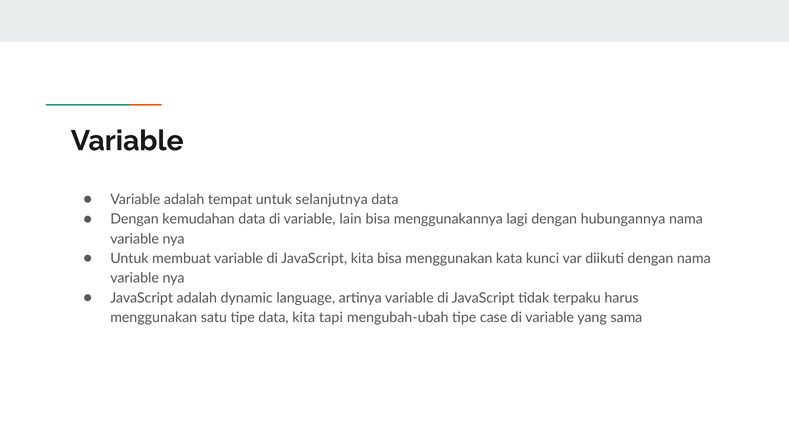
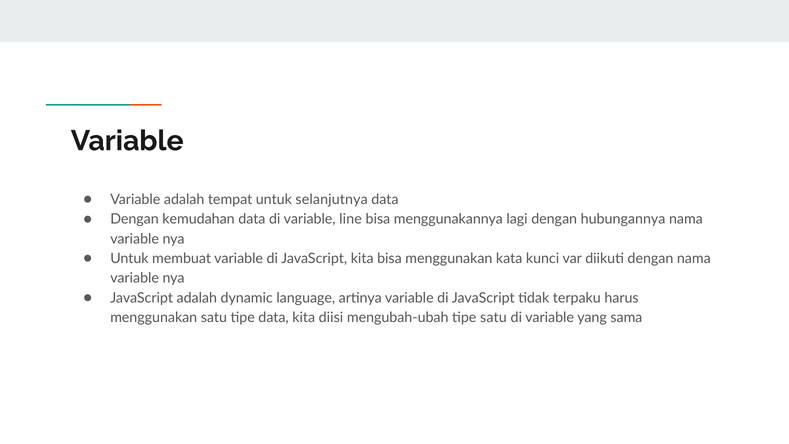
lain: lain -> line
tapi: tapi -> diisi
tipe case: case -> satu
